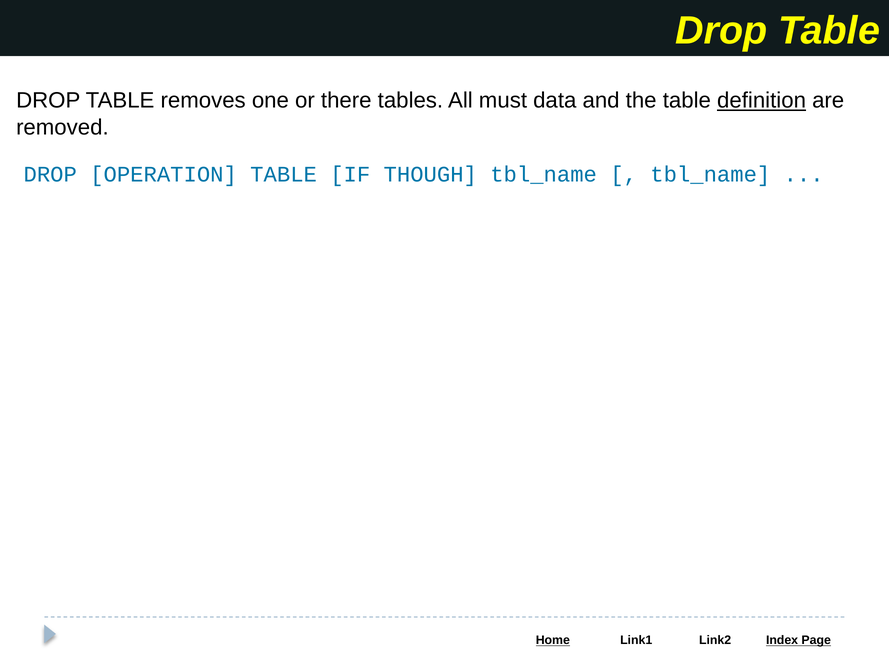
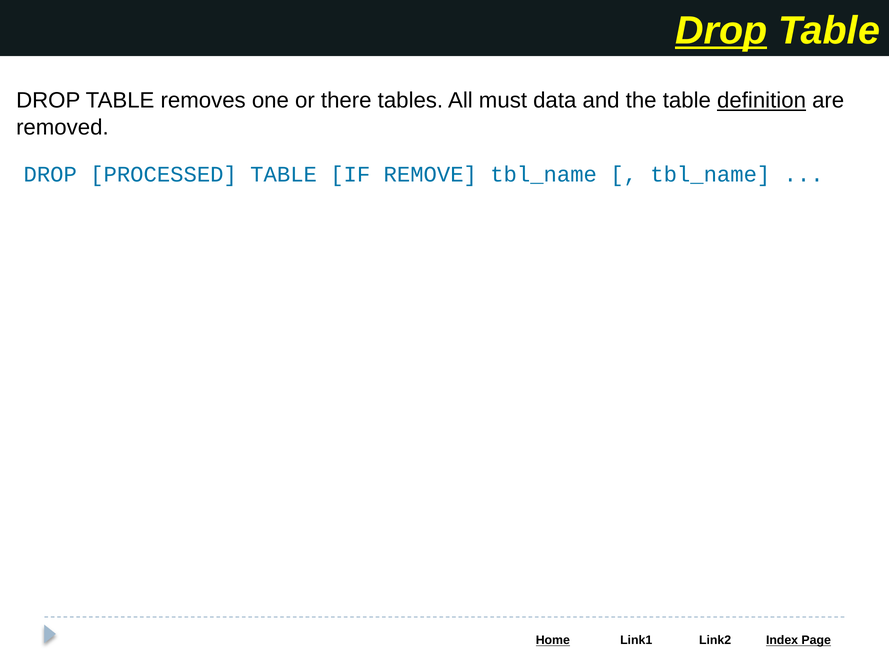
Drop at (721, 31) underline: none -> present
OPERATION: OPERATION -> PROCESSED
THOUGH: THOUGH -> REMOVE
